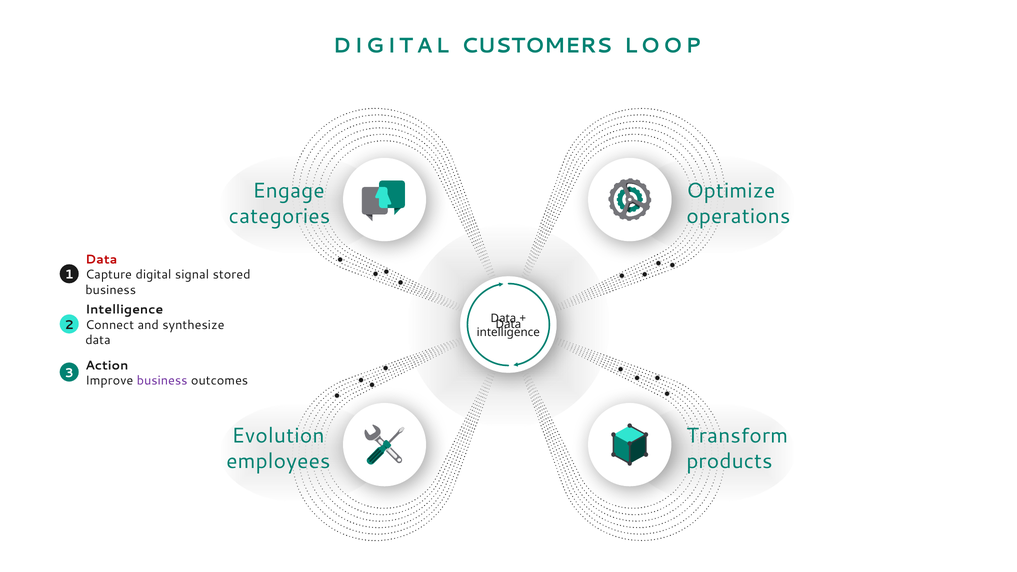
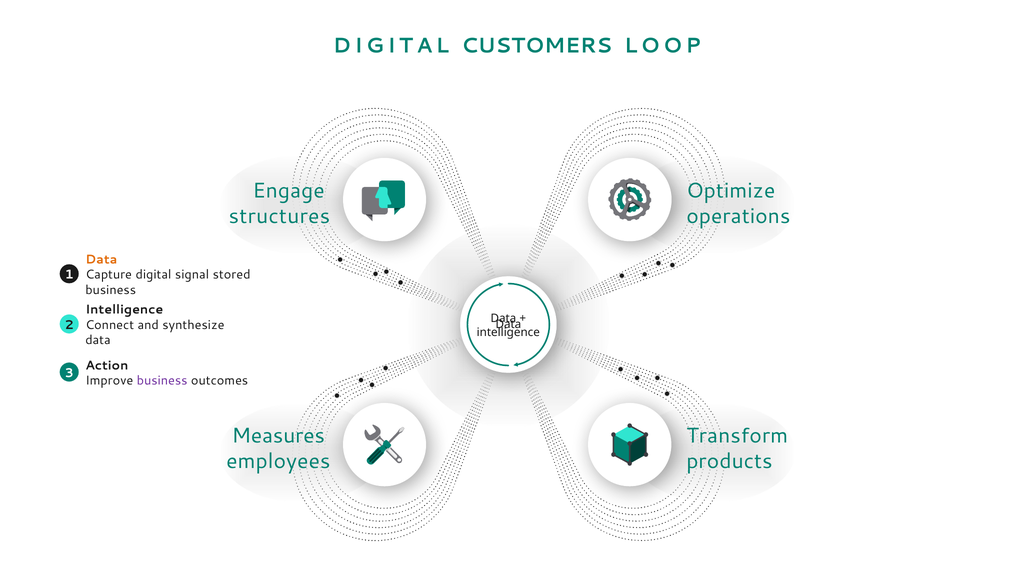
categories: categories -> structures
Data at (101, 260) colour: red -> orange
Evolution: Evolution -> Measures
